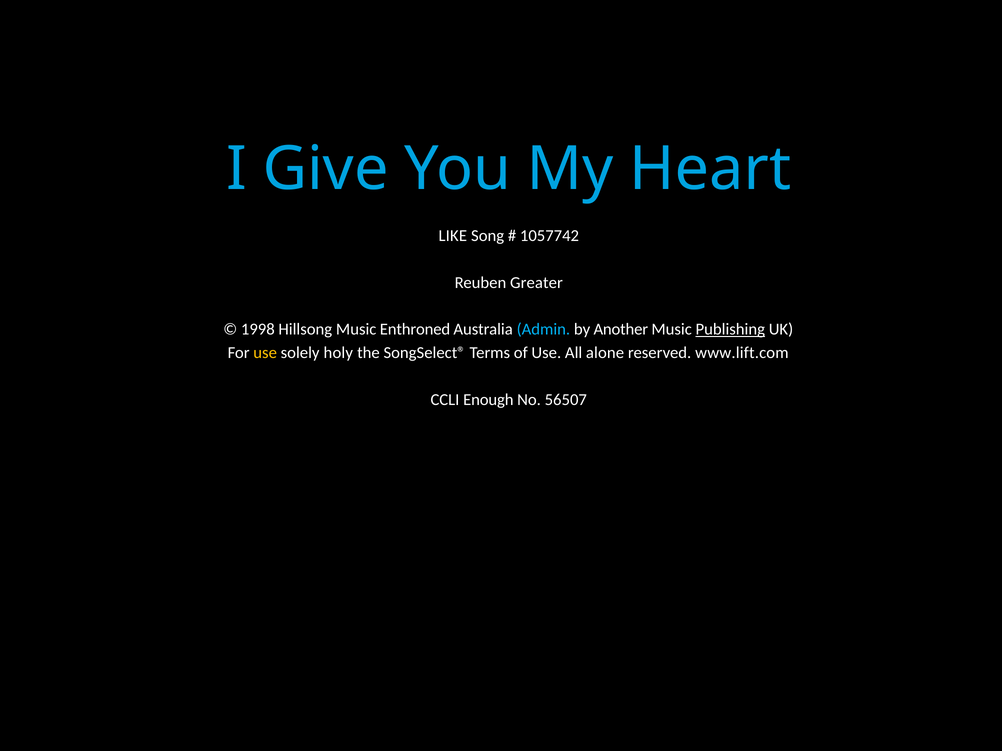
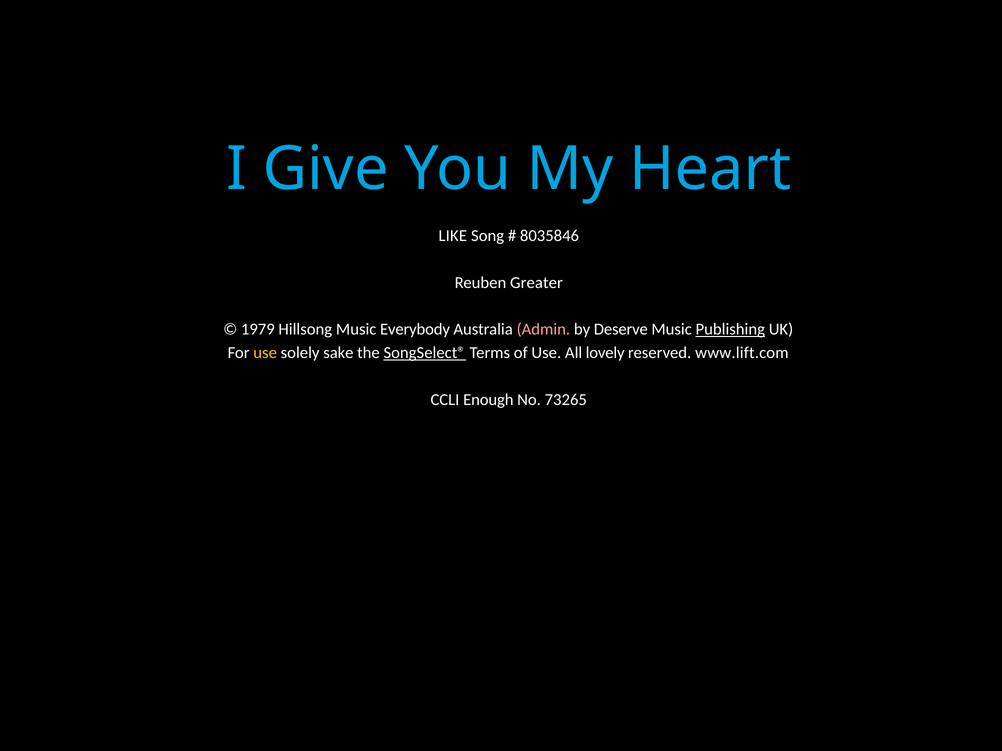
1057742: 1057742 -> 8035846
1998: 1998 -> 1979
Enthroned: Enthroned -> Everybody
Admin colour: light blue -> pink
Another: Another -> Deserve
holy: holy -> sake
SongSelect® underline: none -> present
alone: alone -> lovely
56507: 56507 -> 73265
